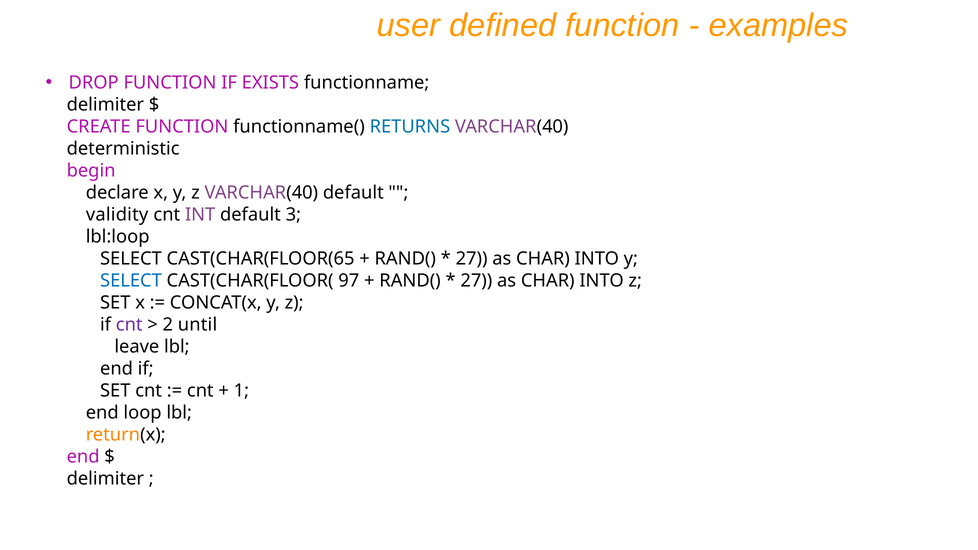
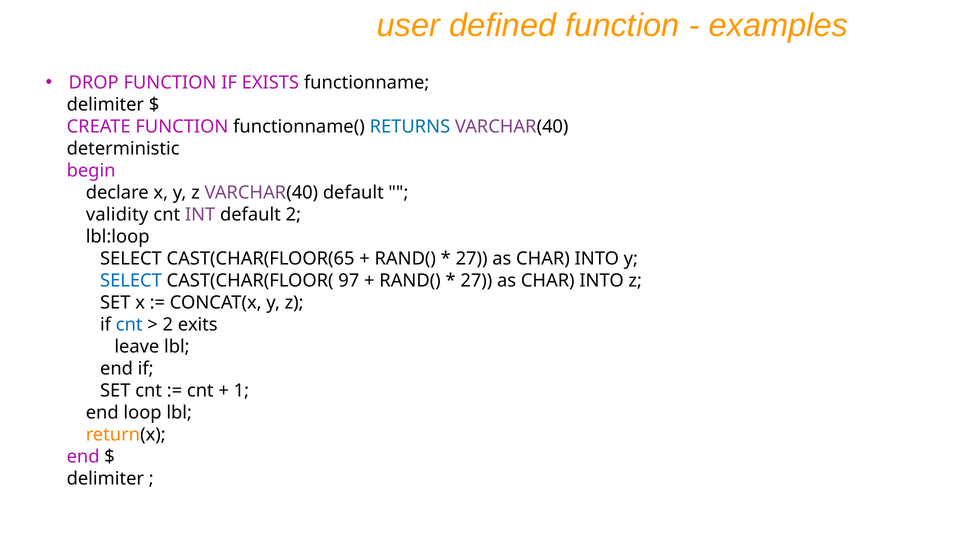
default 3: 3 -> 2
cnt at (129, 325) colour: purple -> blue
until: until -> exits
